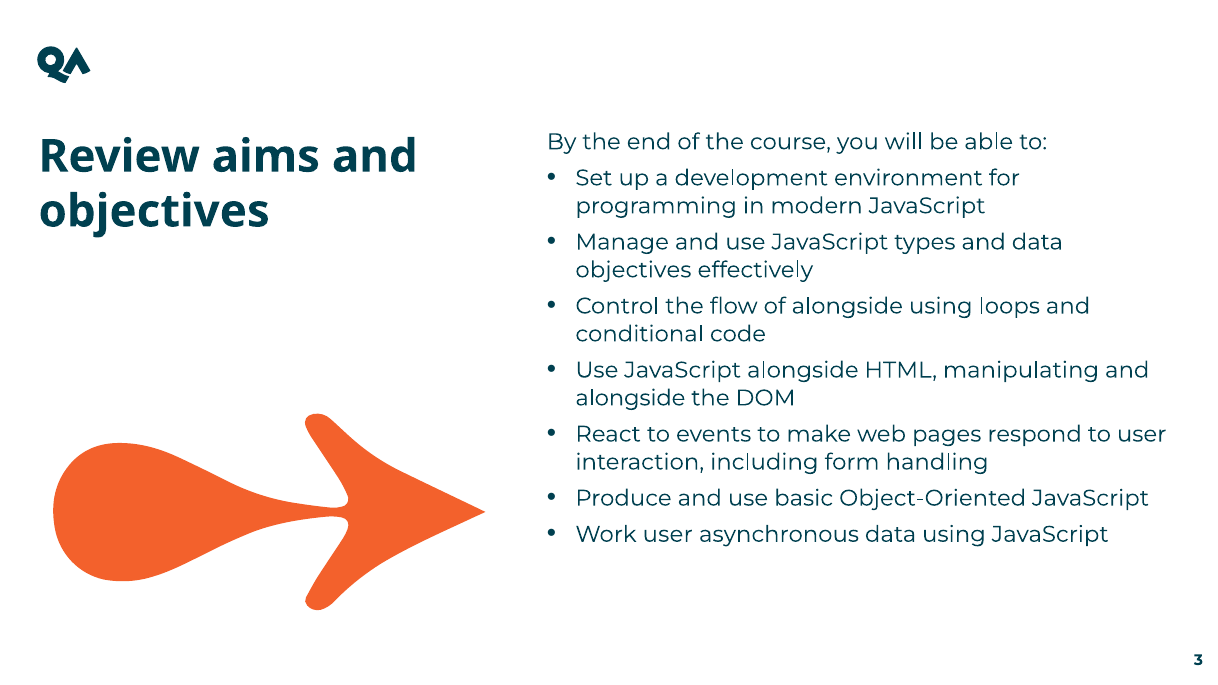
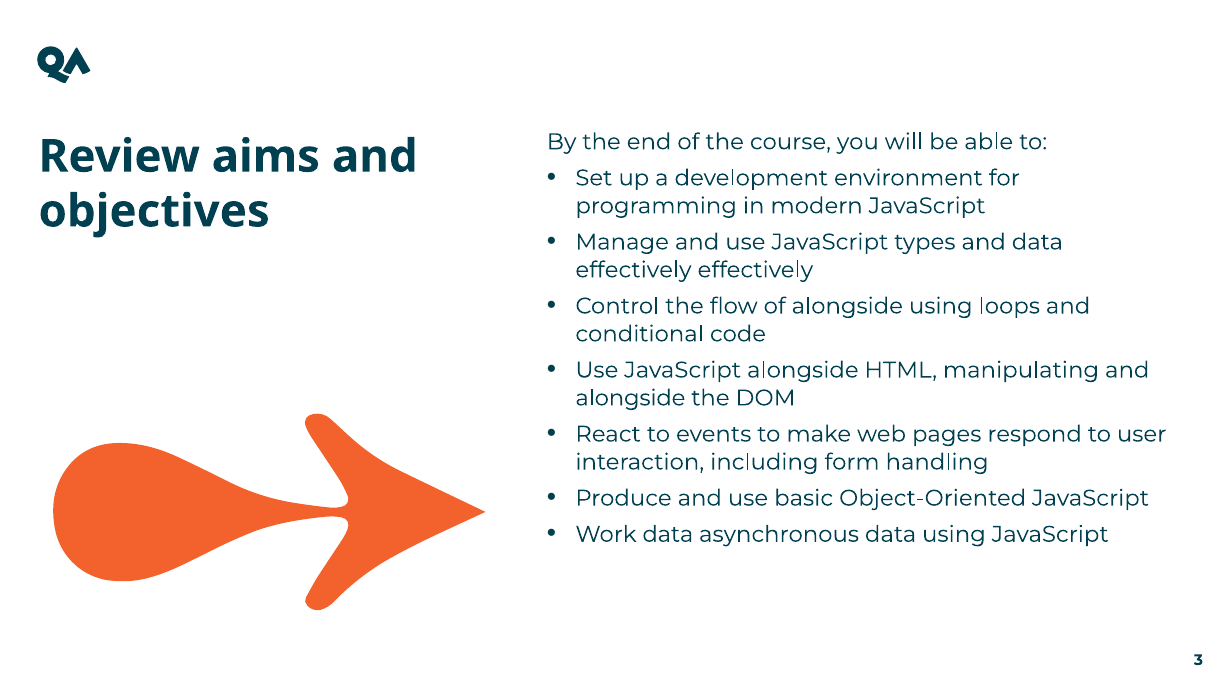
objectives at (633, 270): objectives -> effectively
Work user: user -> data
